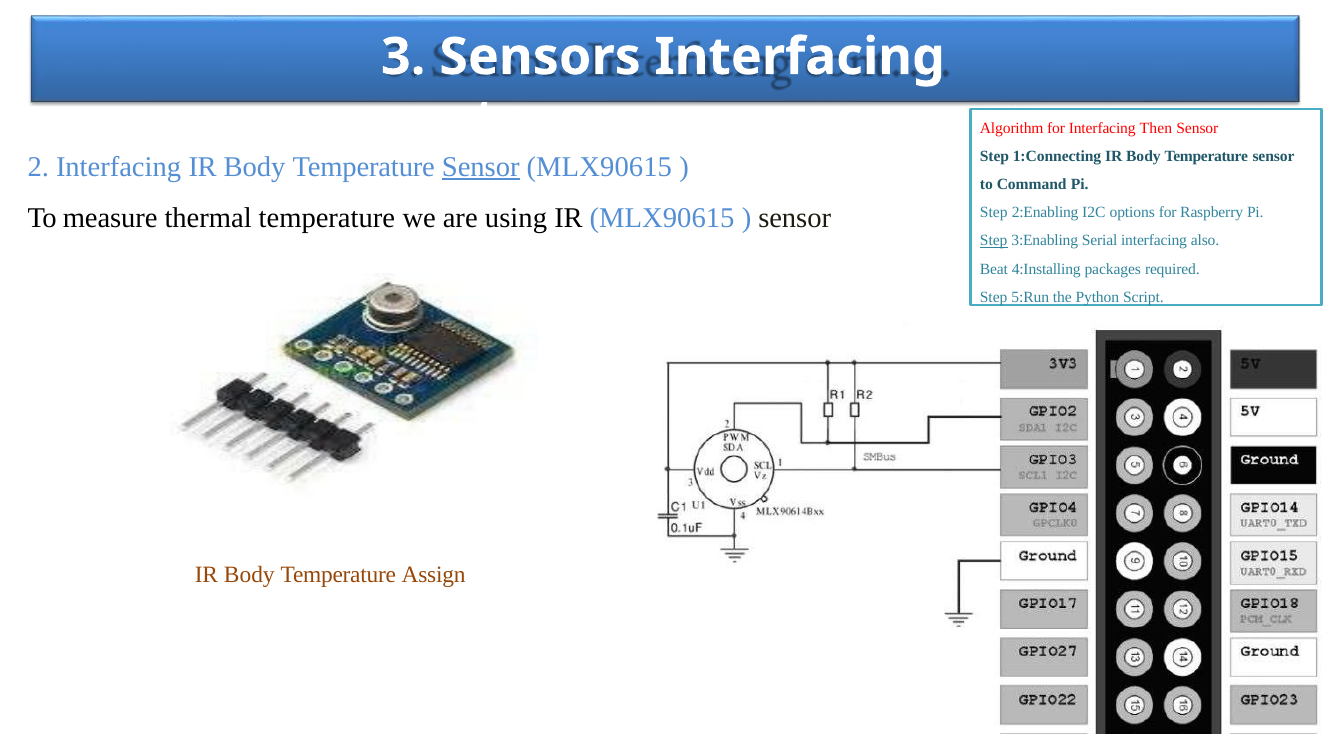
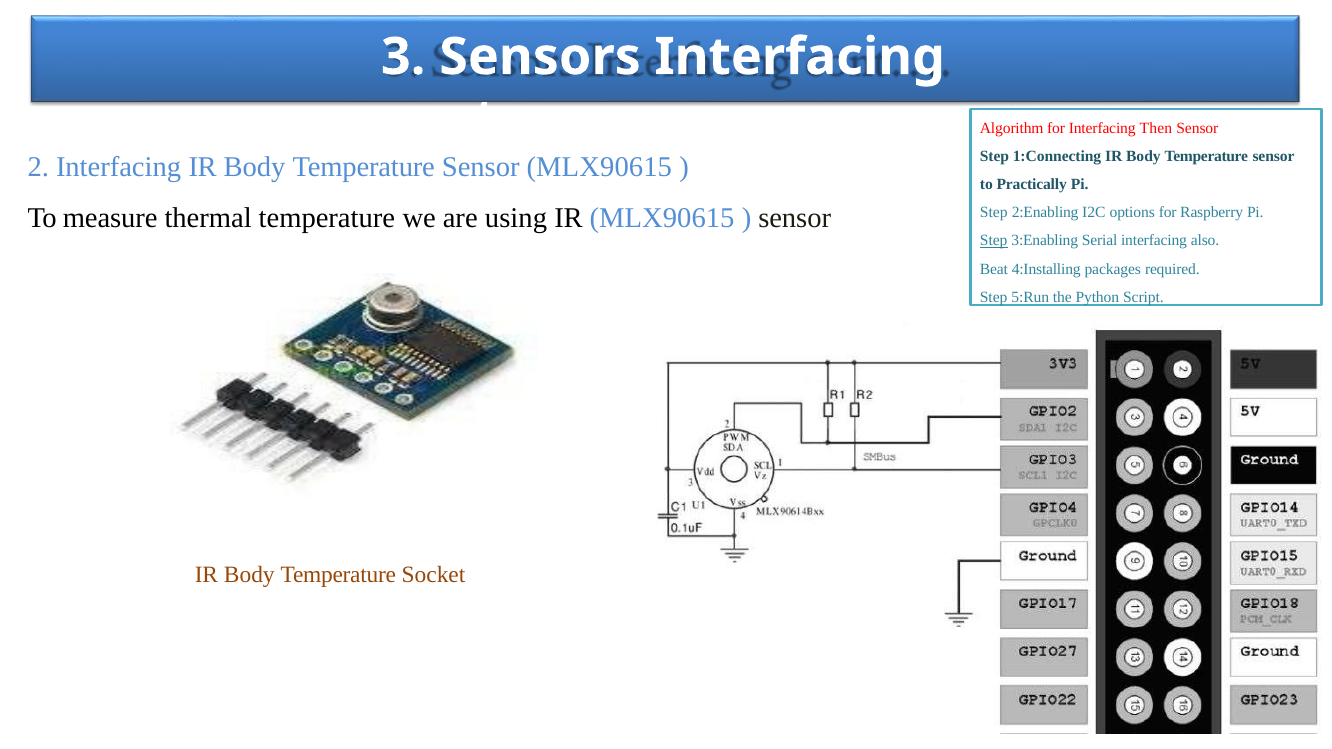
Sensor at (481, 167) underline: present -> none
Command: Command -> Practically
Assign: Assign -> Socket
